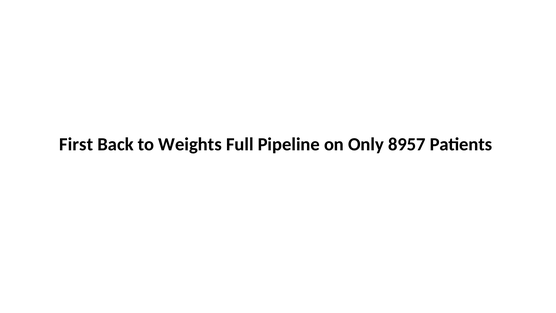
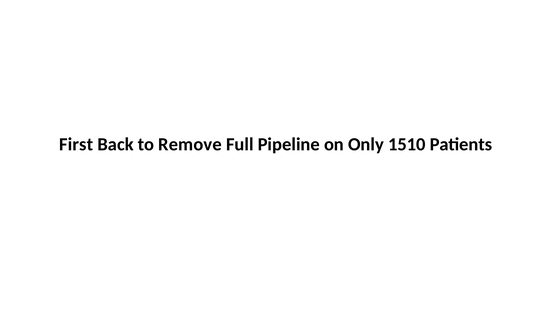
Weights: Weights -> Remove
8957: 8957 -> 1510
